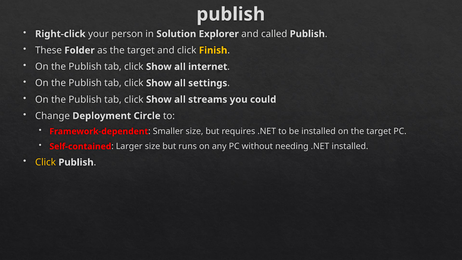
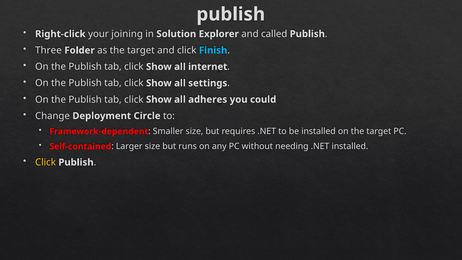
person: person -> joining
These: These -> Three
Finish colour: yellow -> light blue
streams: streams -> adheres
